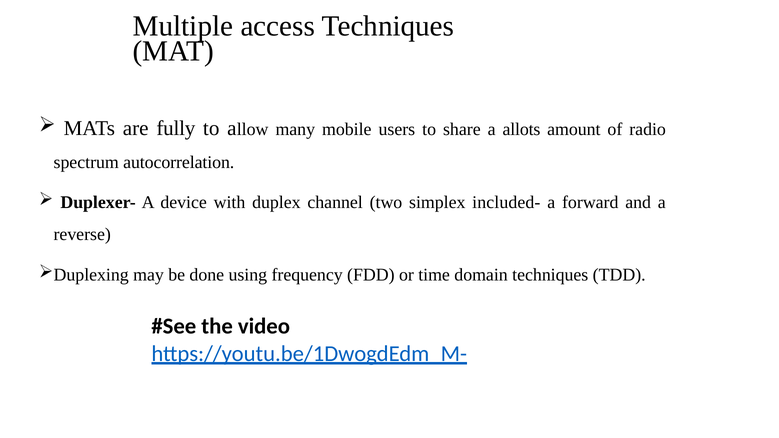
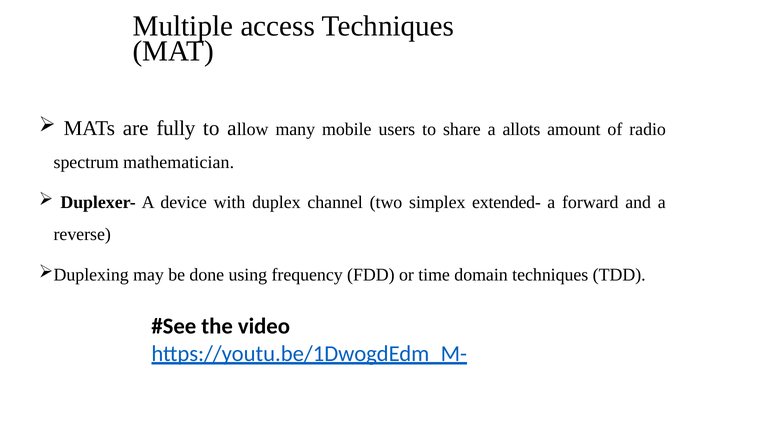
autocorrelation: autocorrelation -> mathematician
included-: included- -> extended-
